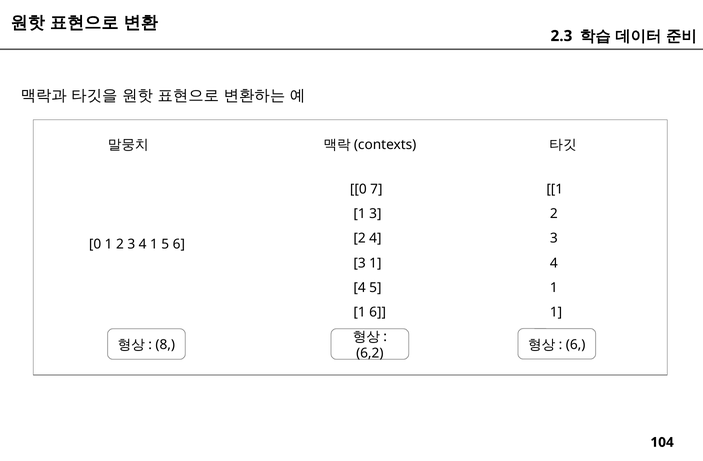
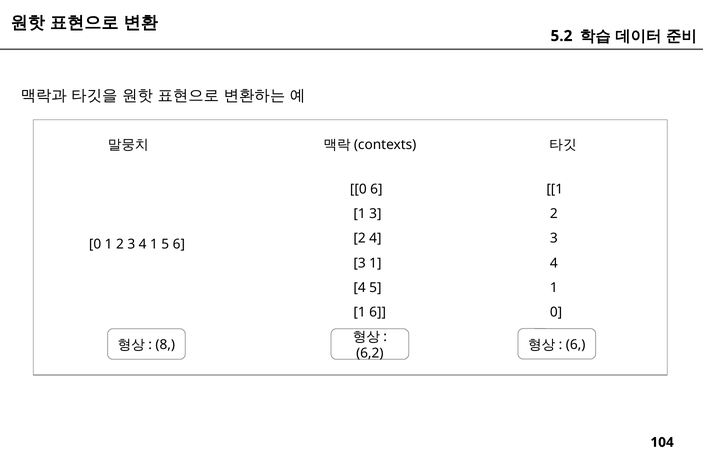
2.3: 2.3 -> 5.2
0 7: 7 -> 6
1 at (556, 313): 1 -> 0
